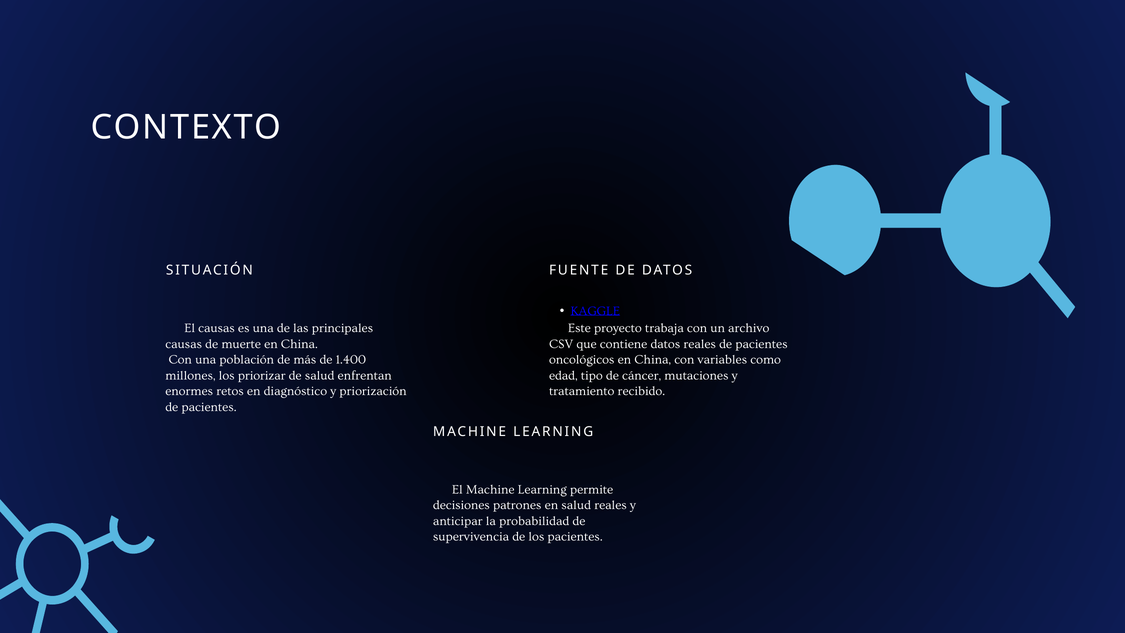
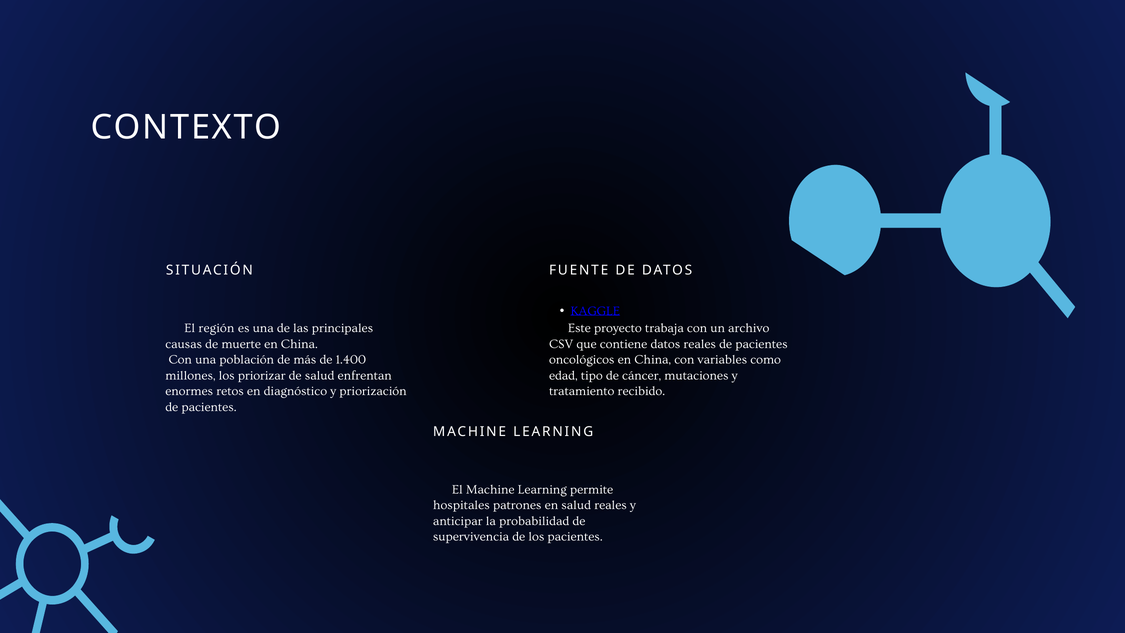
causas at (216, 328): causas -> región
decisiones: decisiones -> hospitales
